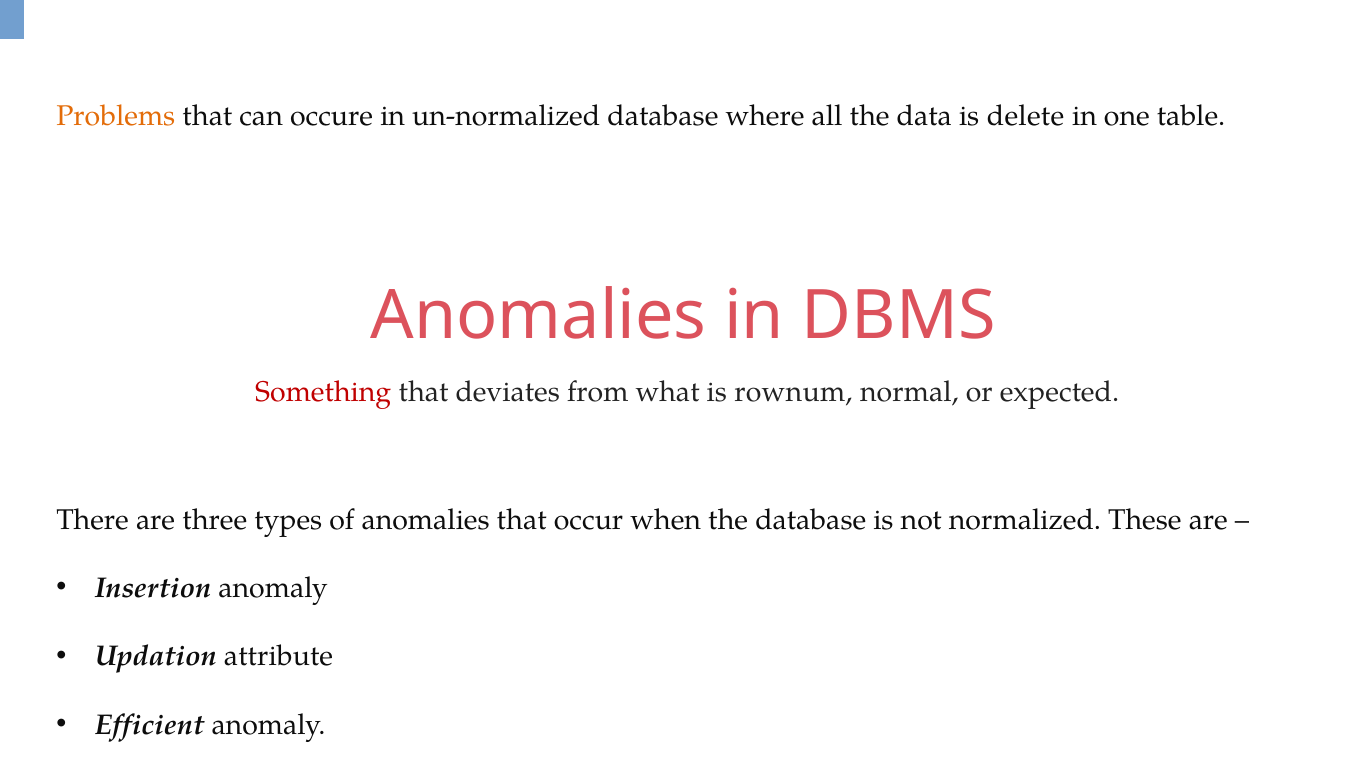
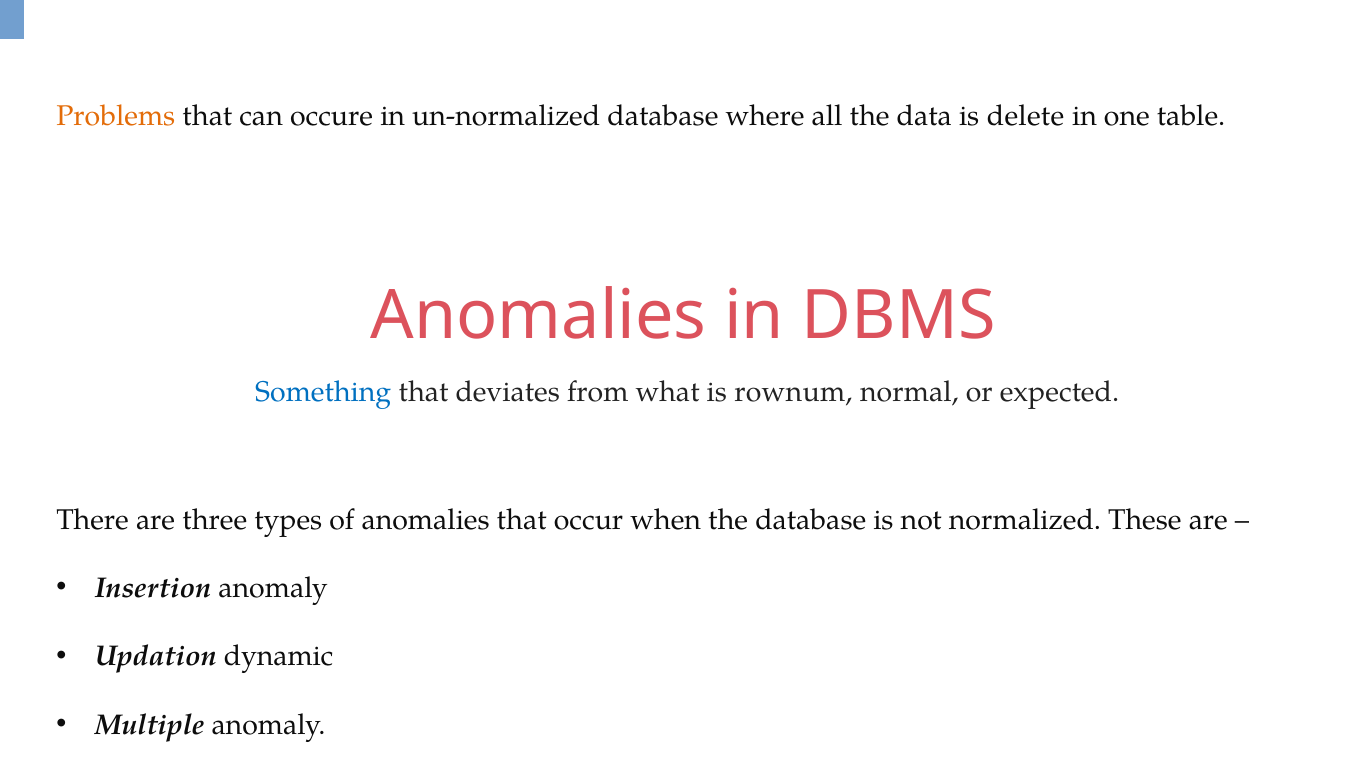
Something colour: red -> blue
attribute: attribute -> dynamic
Efficient: Efficient -> Multiple
